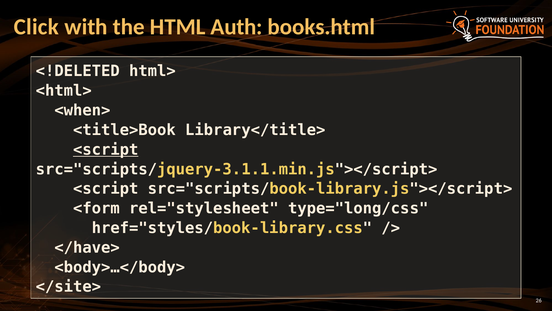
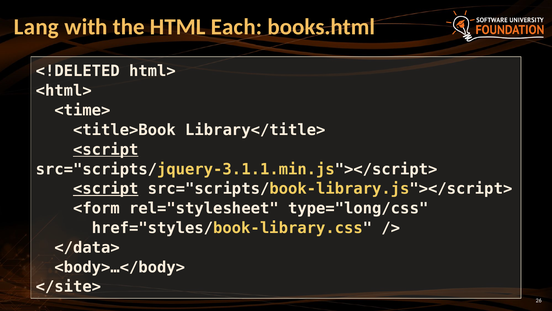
Click: Click -> Lang
Auth: Auth -> Each
<when>: <when> -> <time>
<script at (106, 189) underline: none -> present
</have>: </have> -> </data>
